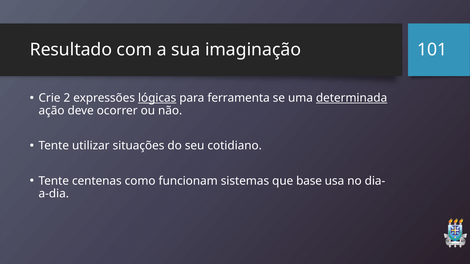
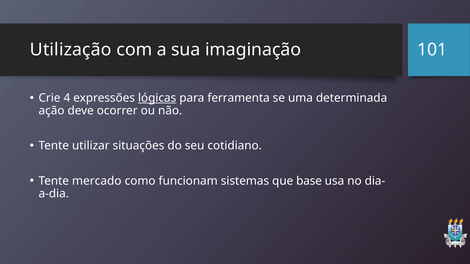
Resultado: Resultado -> Utilização
2: 2 -> 4
determinada underline: present -> none
centenas: centenas -> mercado
